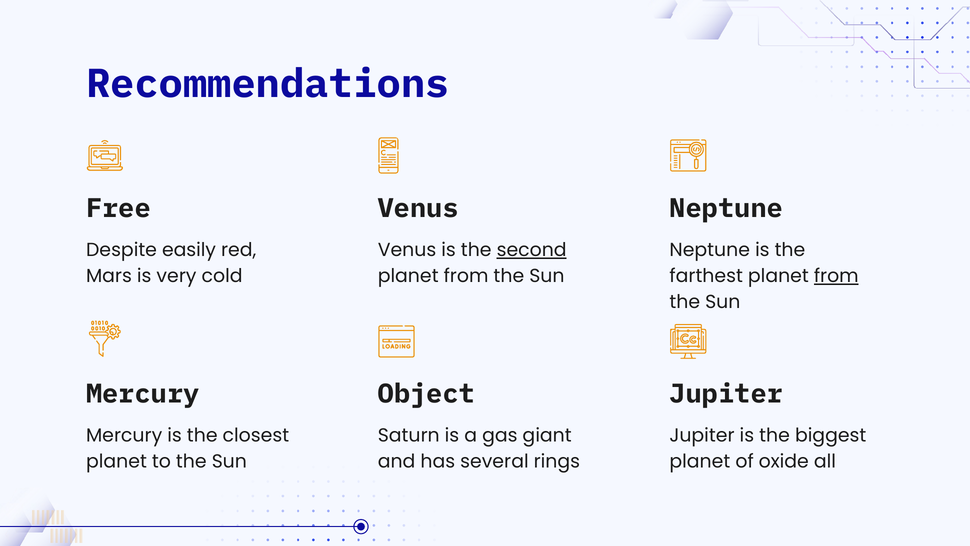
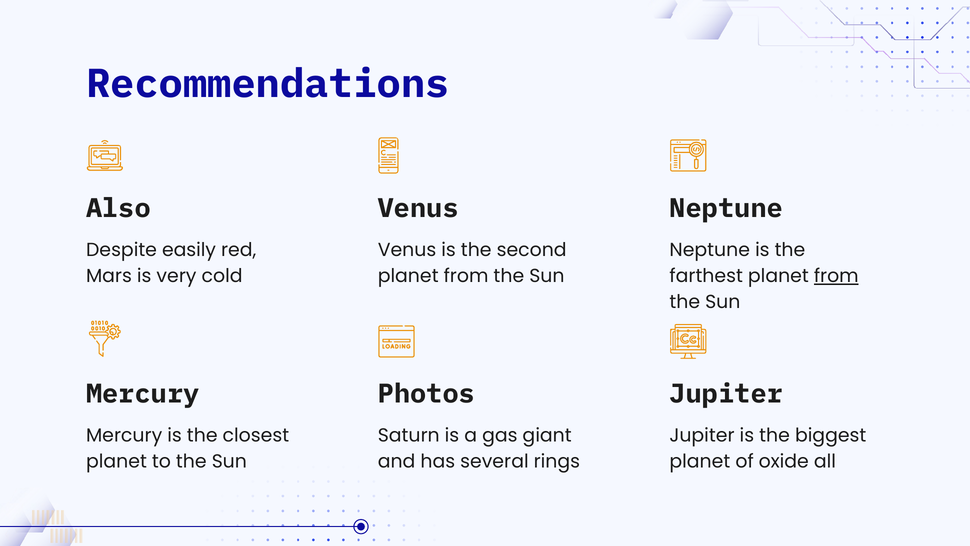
Free: Free -> Also
second underline: present -> none
Object: Object -> Photos
